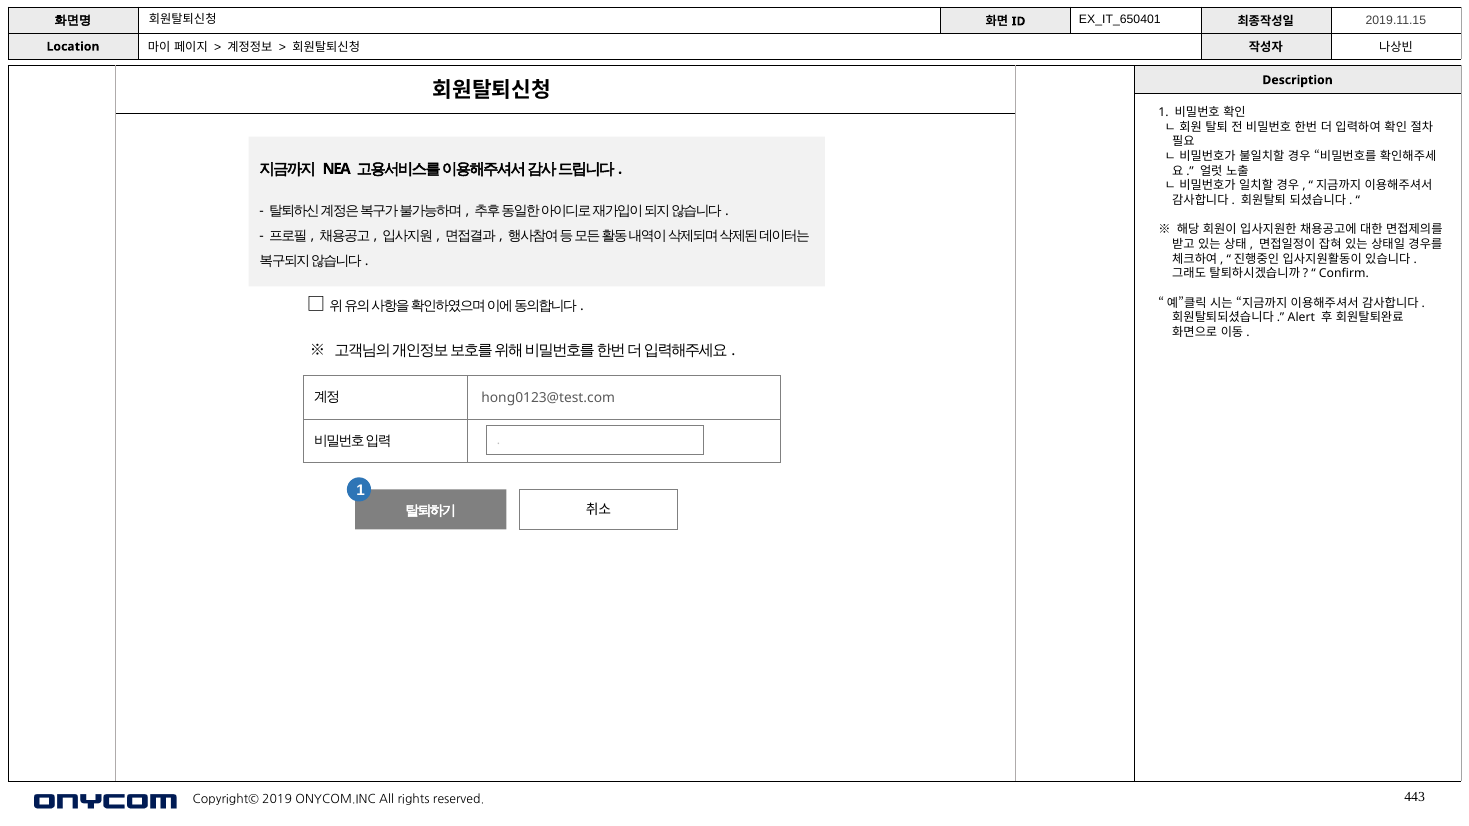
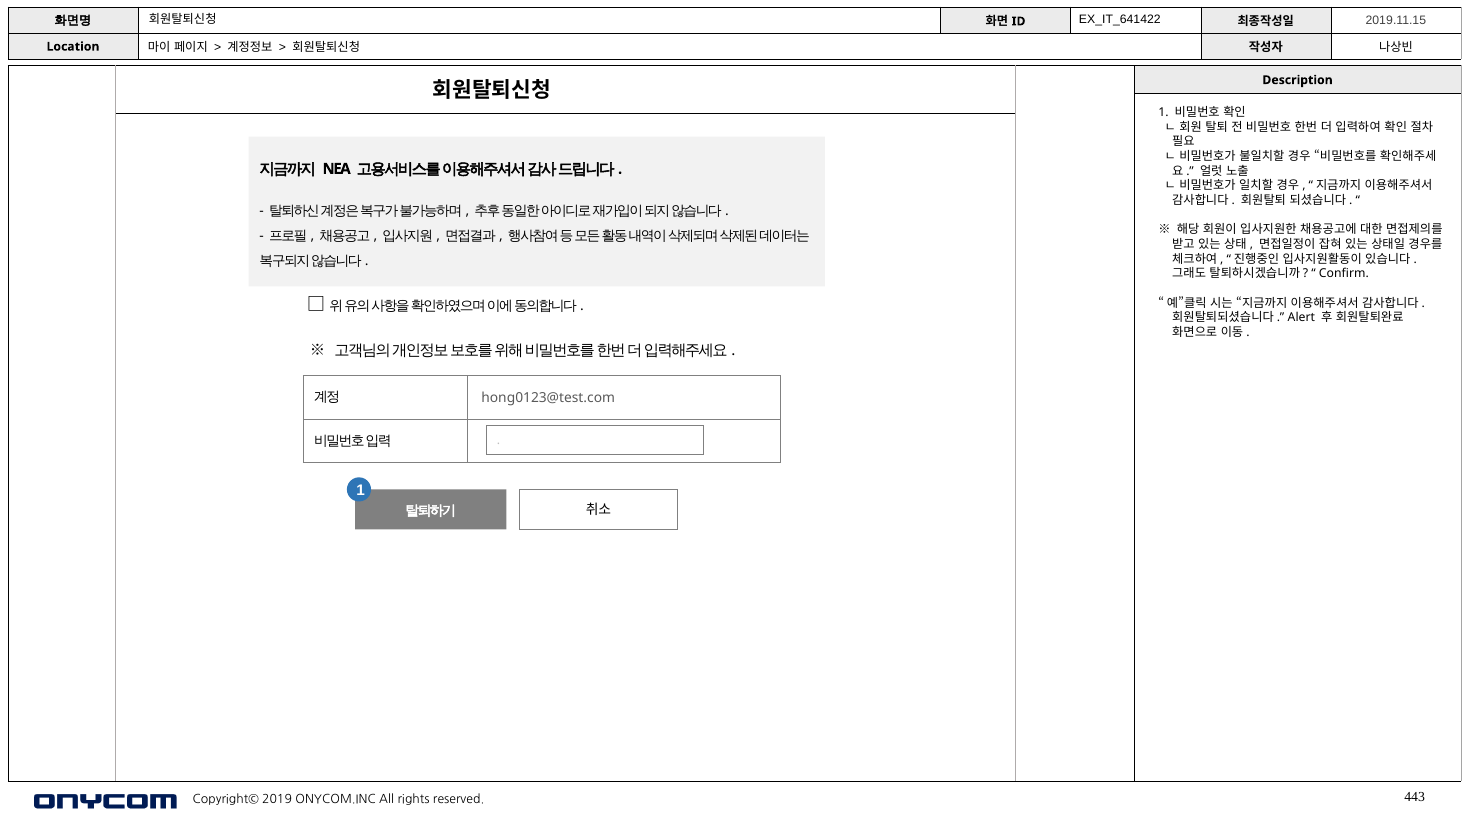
EX_IT_650401: EX_IT_650401 -> EX_IT_641422
